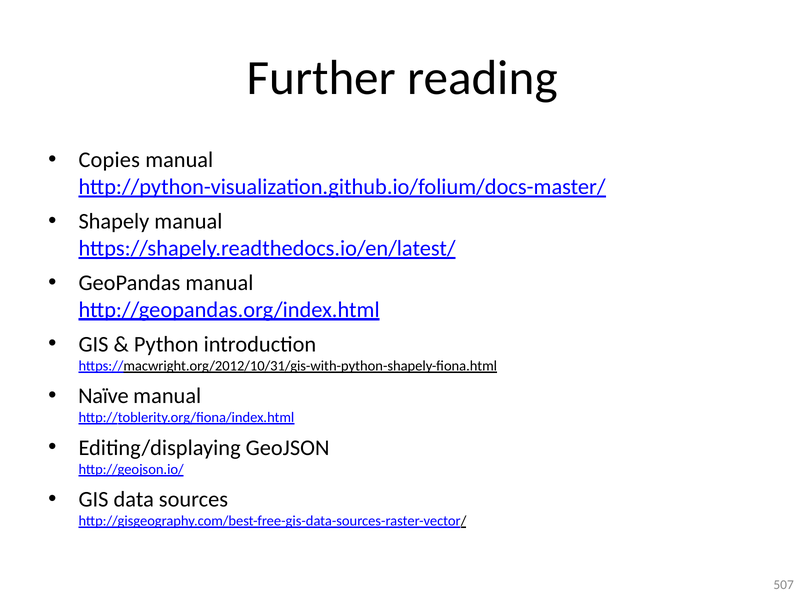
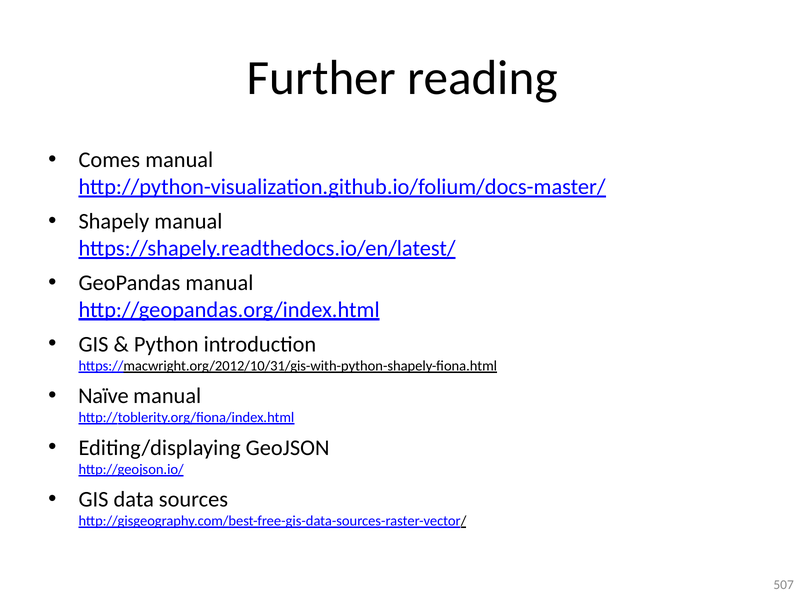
Copies: Copies -> Comes
